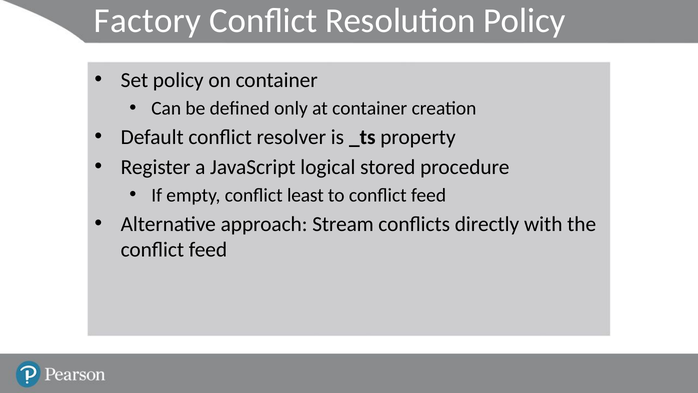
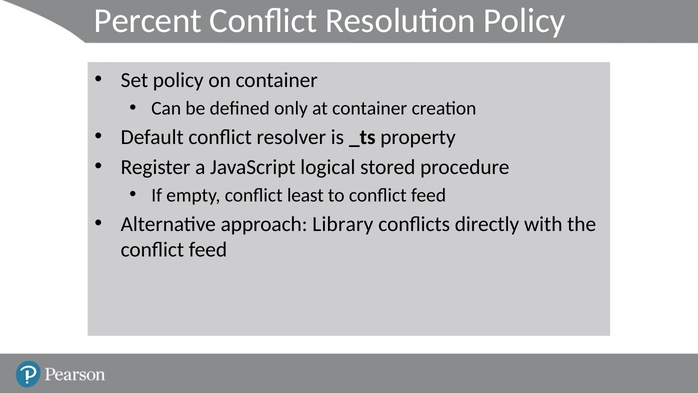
Factory: Factory -> Percent
Stream: Stream -> Library
